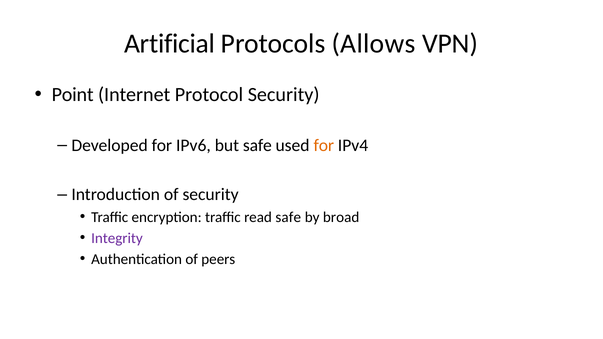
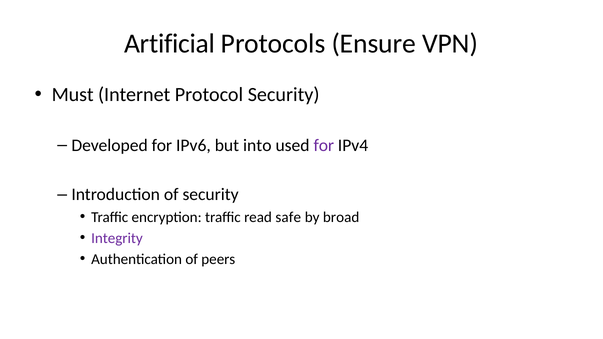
Allows: Allows -> Ensure
Point: Point -> Must
but safe: safe -> into
for at (324, 145) colour: orange -> purple
